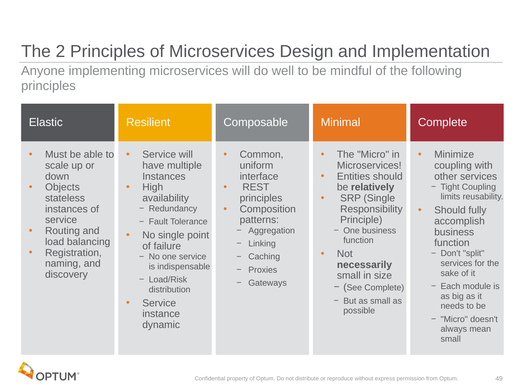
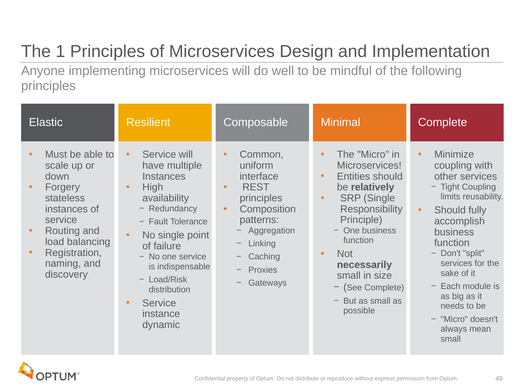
2: 2 -> 1
Objects: Objects -> Forgery
